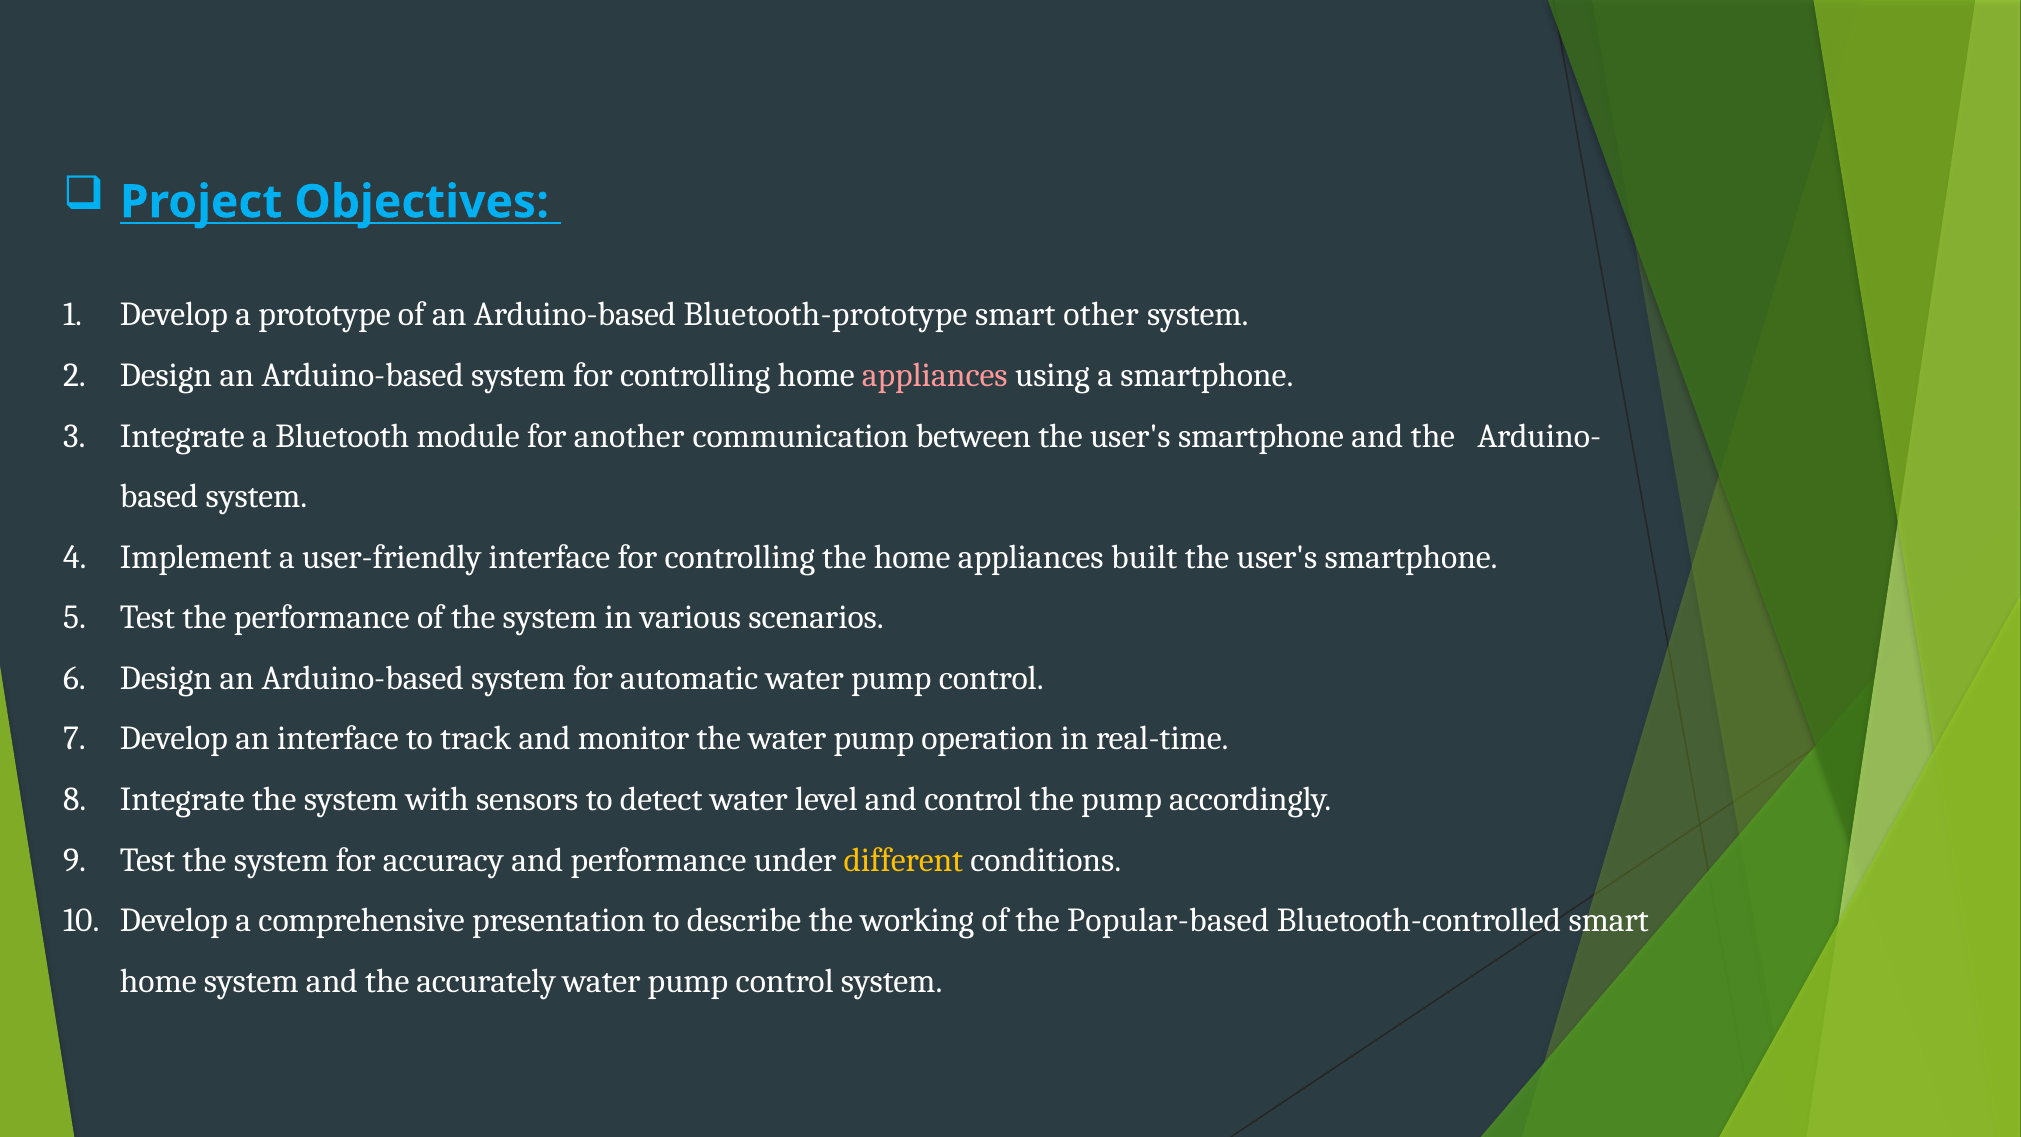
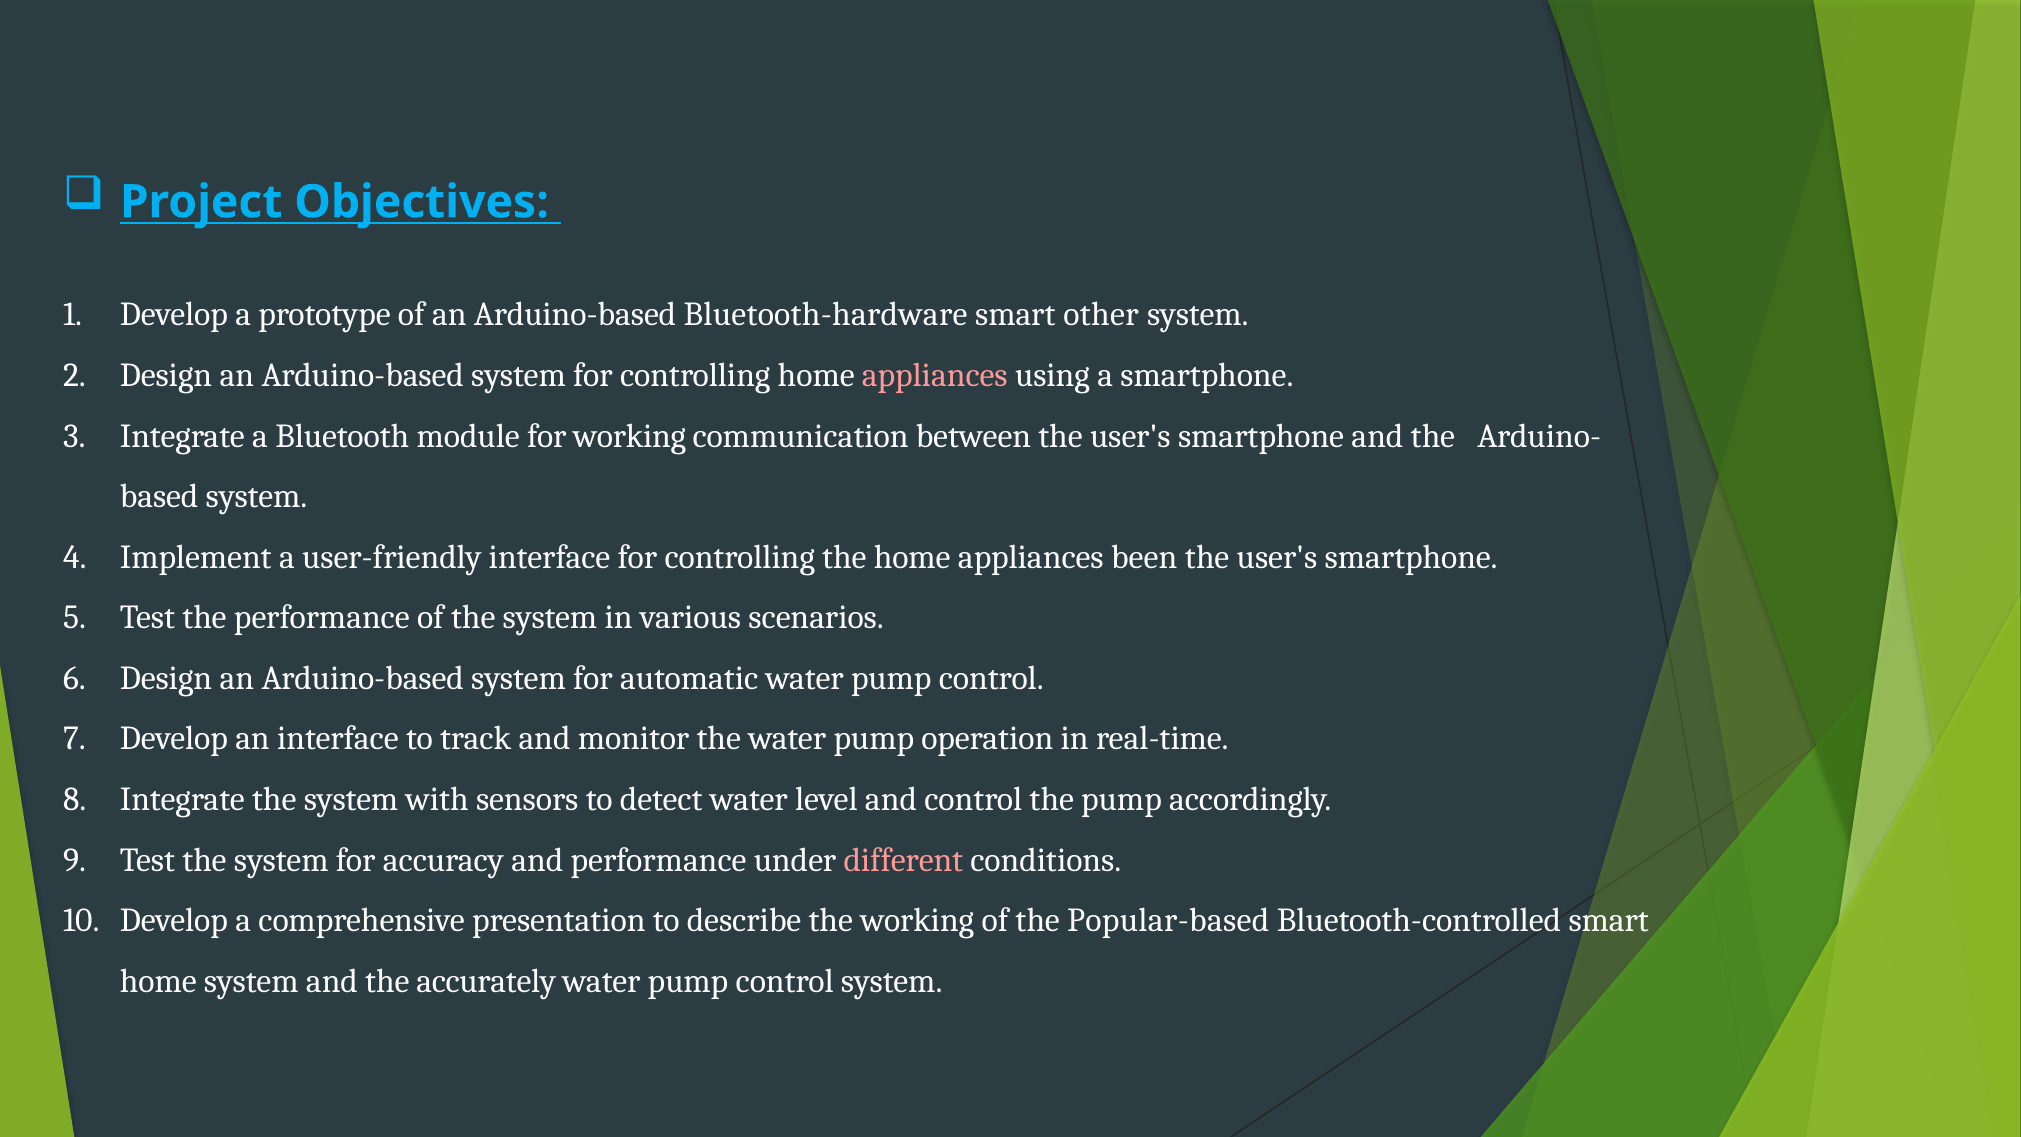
Bluetooth-prototype: Bluetooth-prototype -> Bluetooth-hardware
for another: another -> working
built: built -> been
different colour: yellow -> pink
